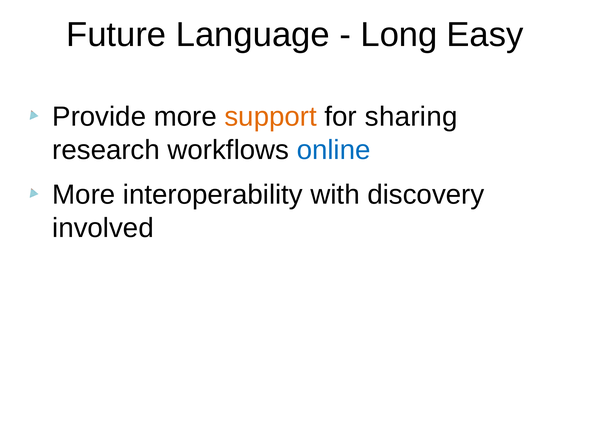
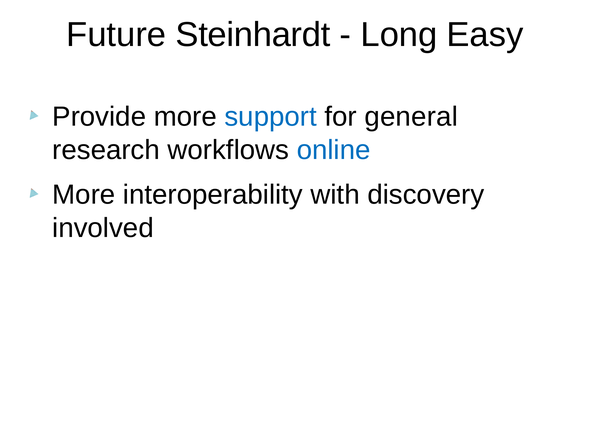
Language: Language -> Steinhardt
support colour: orange -> blue
sharing: sharing -> general
